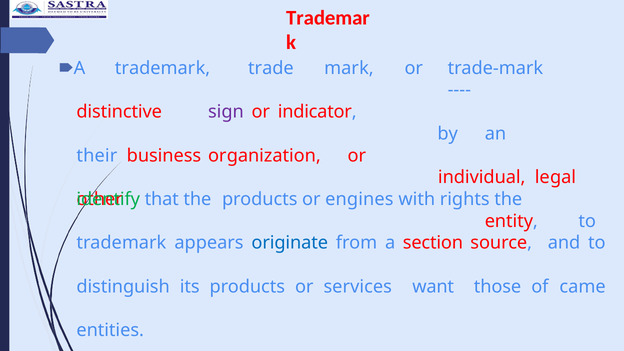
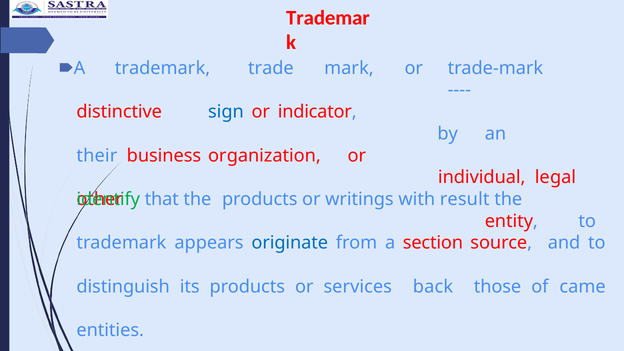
sign colour: purple -> blue
engines: engines -> writings
rights: rights -> result
want: want -> back
